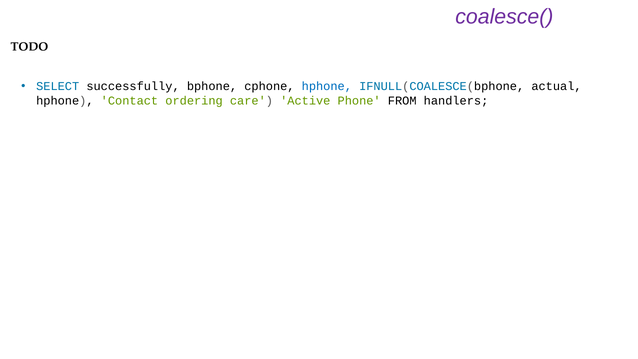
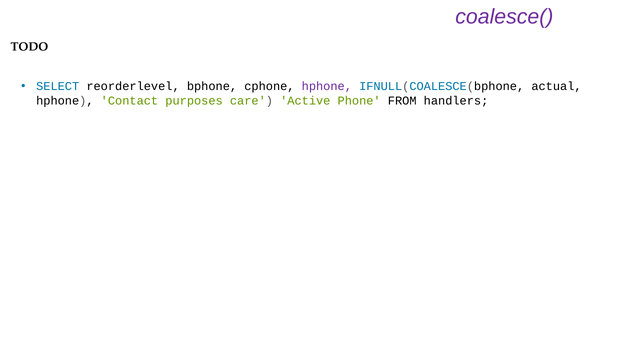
successfully: successfully -> reorderlevel
hphone at (327, 86) colour: blue -> purple
ordering: ordering -> purposes
